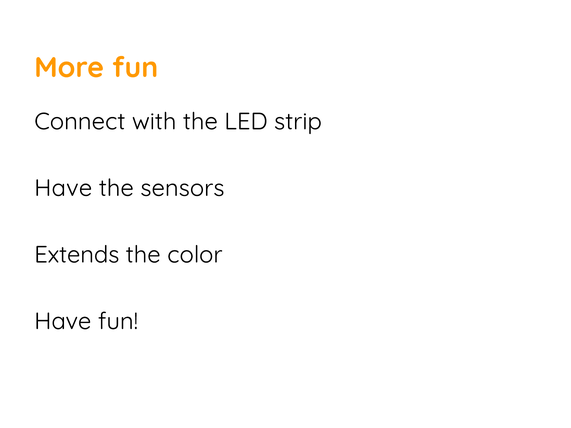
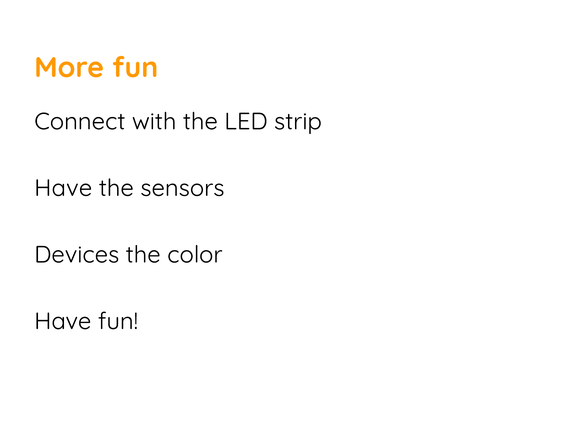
Extends: Extends -> Devices
